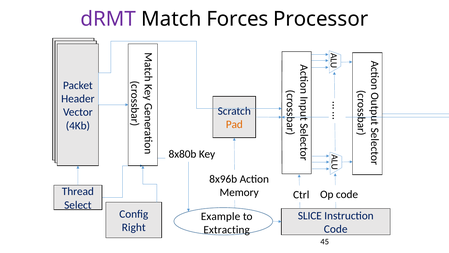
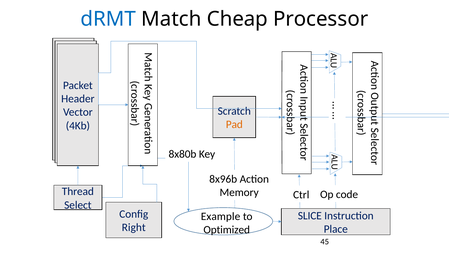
dRMT colour: purple -> blue
Forces: Forces -> Cheap
Code at (336, 229): Code -> Place
Extracting: Extracting -> Optimized
